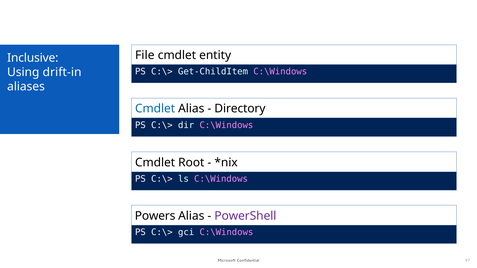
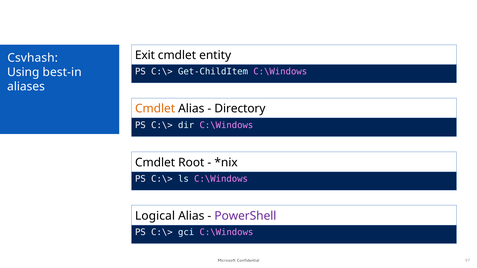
File: File -> Exit
Inclusive: Inclusive -> Csvhash
drift-in: drift-in -> best-in
Cmdlet at (155, 109) colour: blue -> orange
Powers: Powers -> Logical
